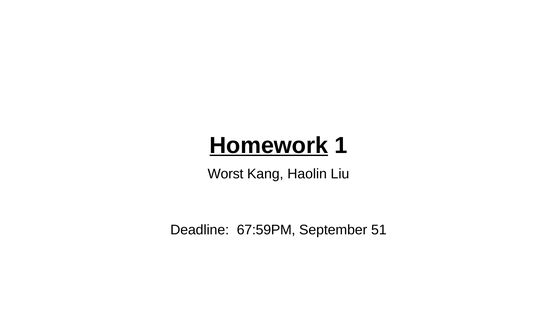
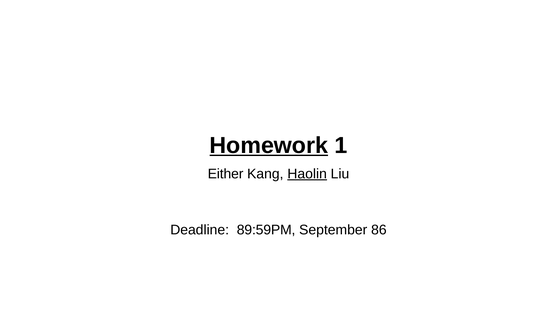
Worst: Worst -> Either
Haolin underline: none -> present
67:59PM: 67:59PM -> 89:59PM
51: 51 -> 86
